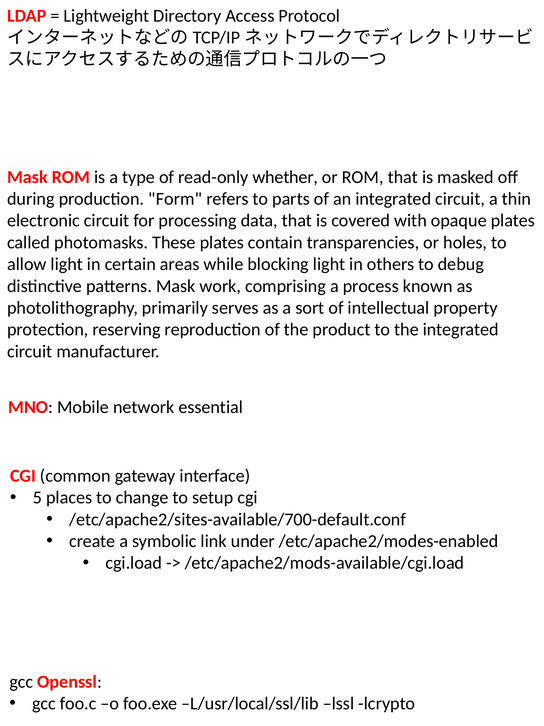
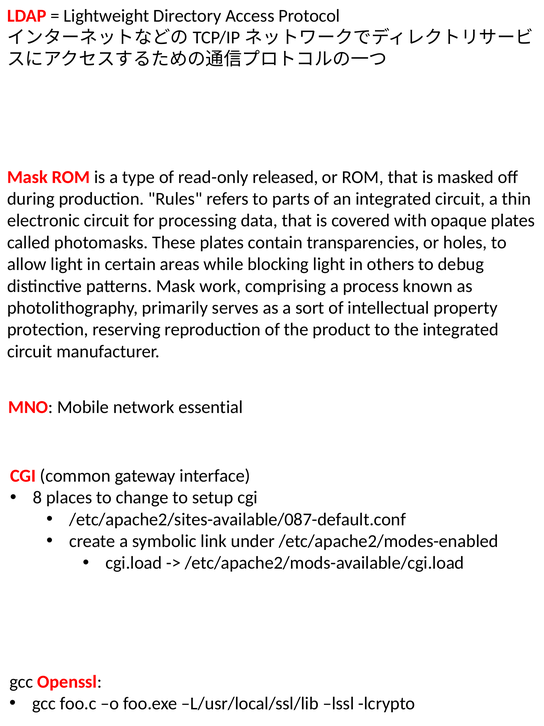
whether: whether -> released
Form: Form -> Rules
5: 5 -> 8
/etc/apache2/sites-available/700-default.conf: /etc/apache2/sites-available/700-default.conf -> /etc/apache2/sites-available/087-default.conf
